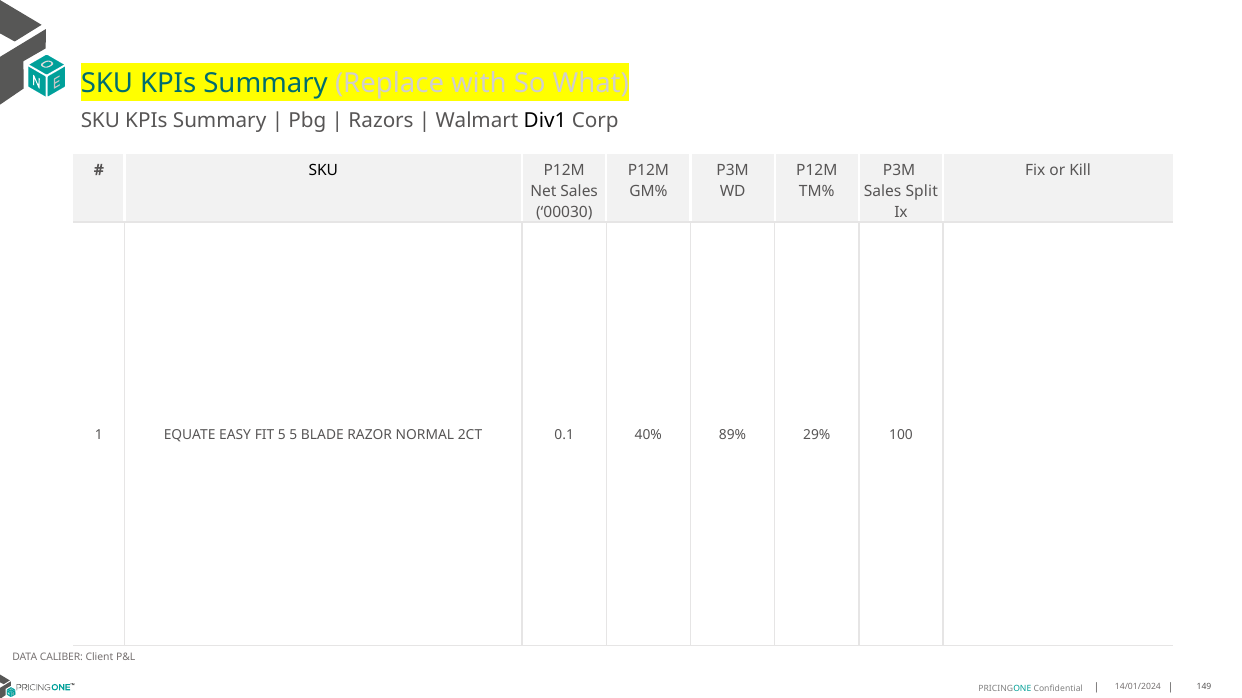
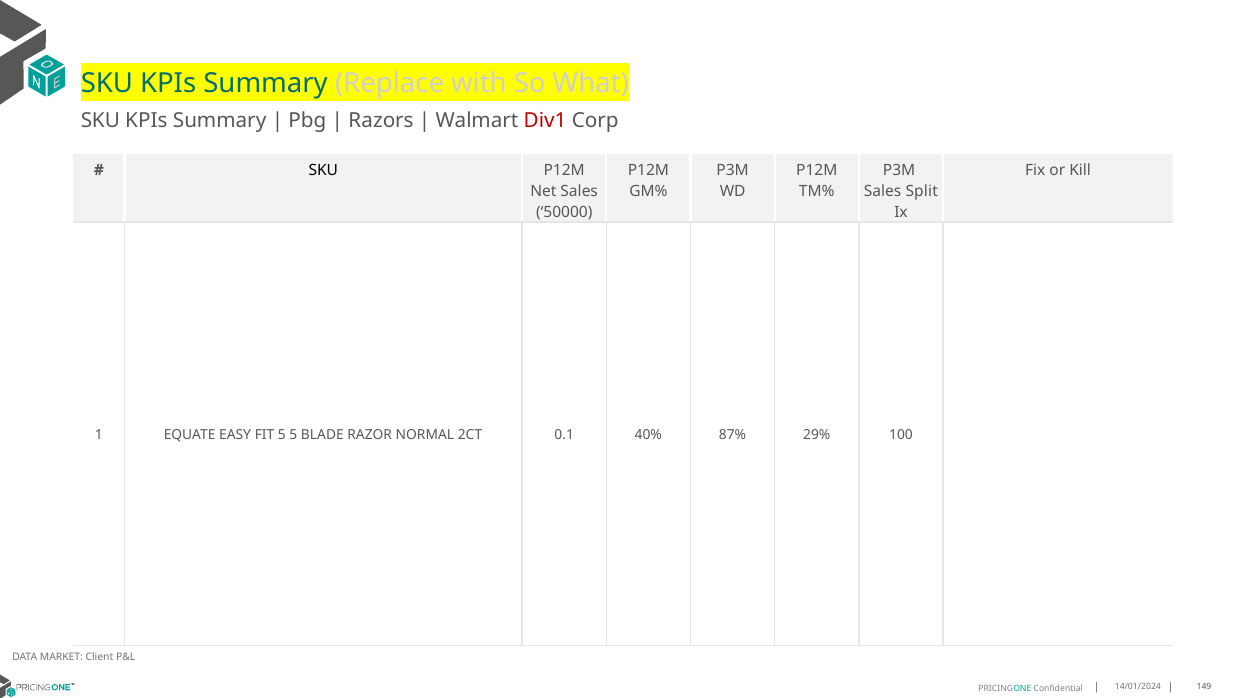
Div1 colour: black -> red
00030: 00030 -> 50000
89%: 89% -> 87%
CALIBER: CALIBER -> MARKET
